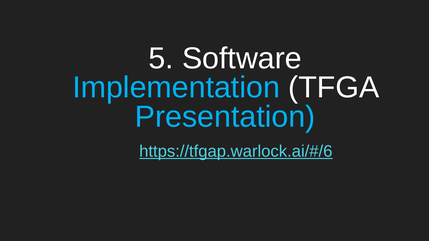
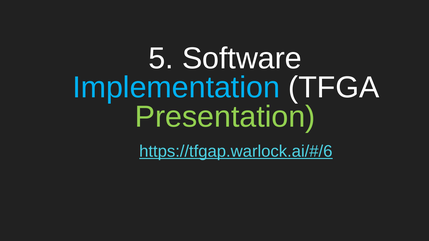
Presentation colour: light blue -> light green
